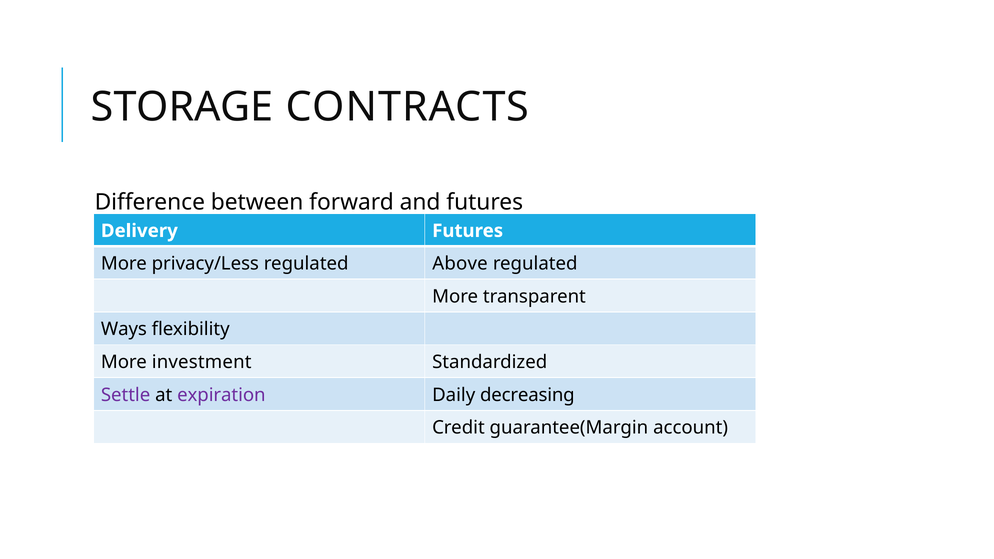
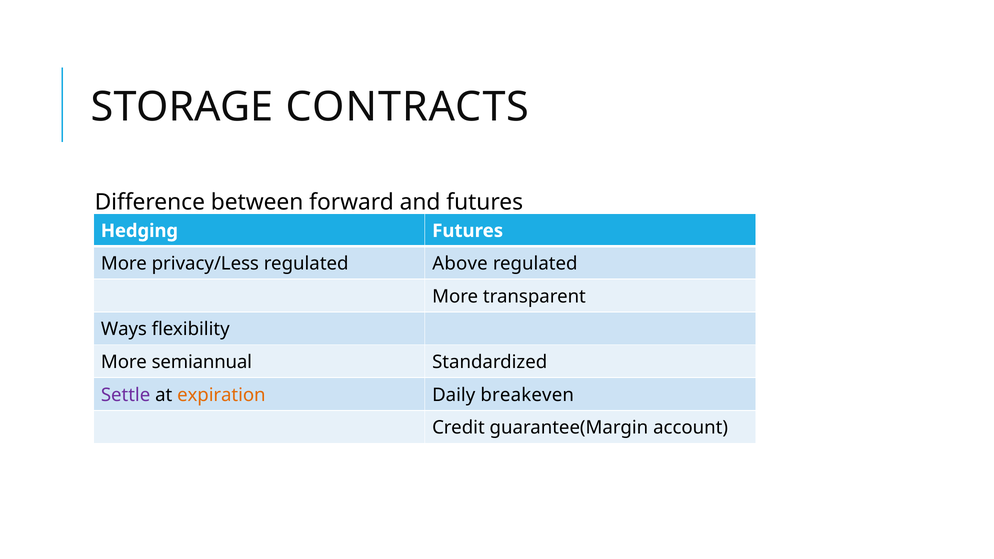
Delivery: Delivery -> Hedging
investment: investment -> semiannual
expiration colour: purple -> orange
decreasing: decreasing -> breakeven
